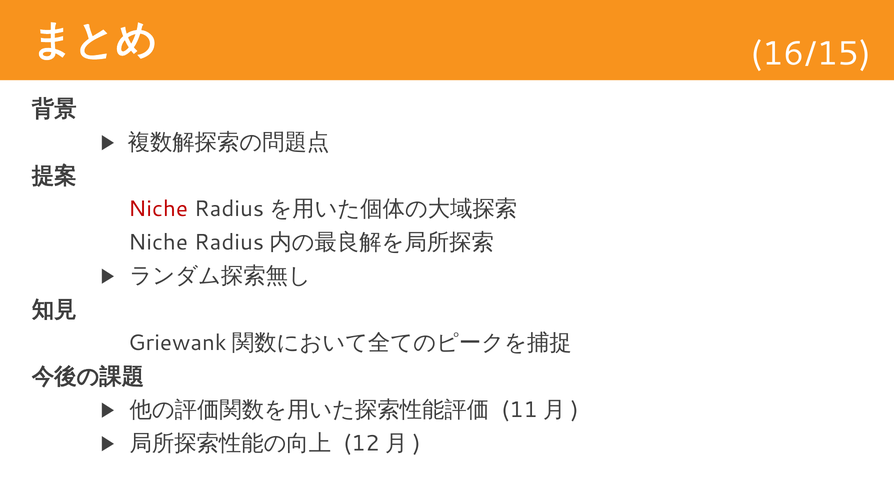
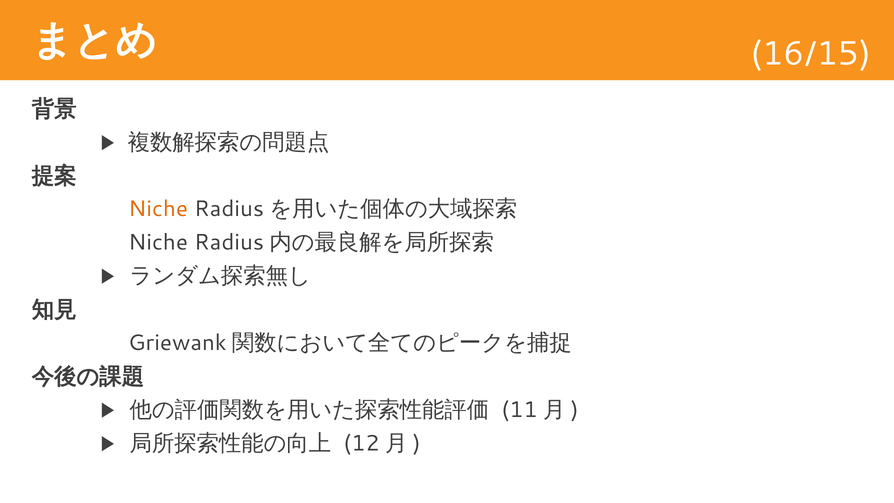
Niche at (158, 209) colour: red -> orange
